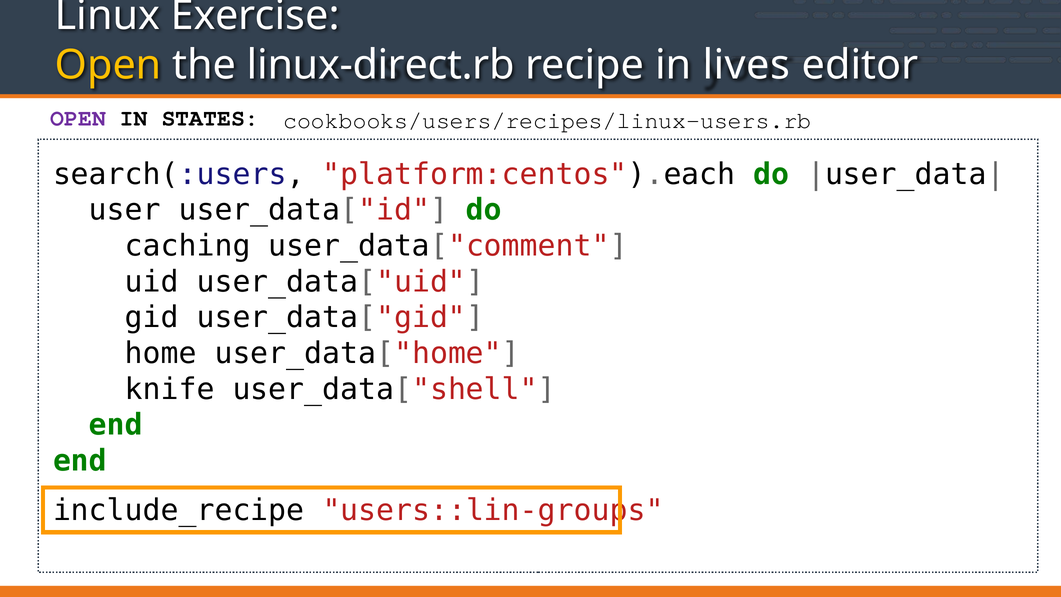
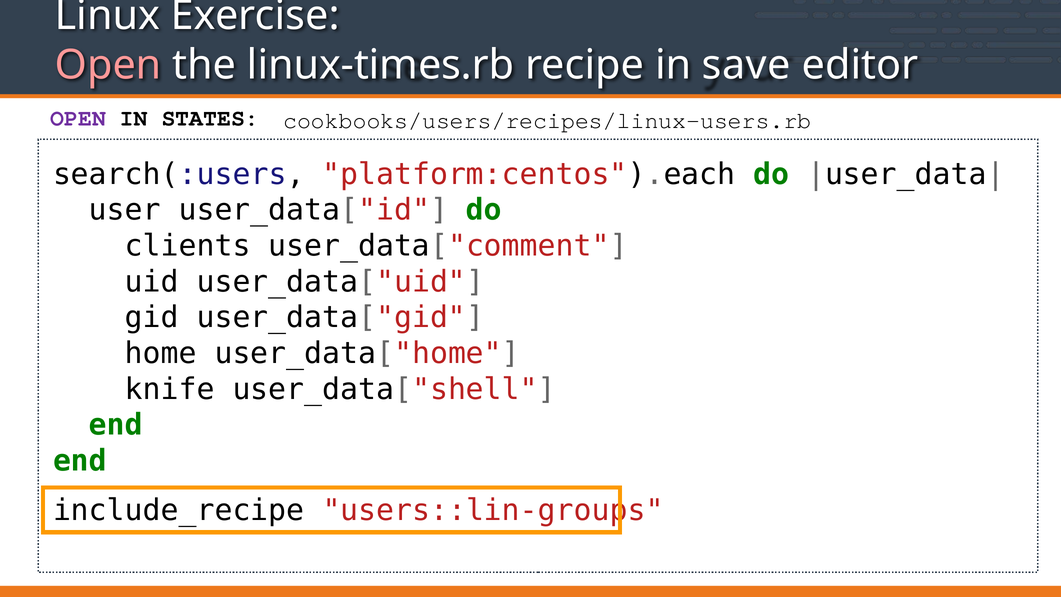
Open at (108, 65) colour: yellow -> pink
linux-direct.rb: linux-direct.rb -> linux-times.rb
lives: lives -> save
caching: caching -> clients
